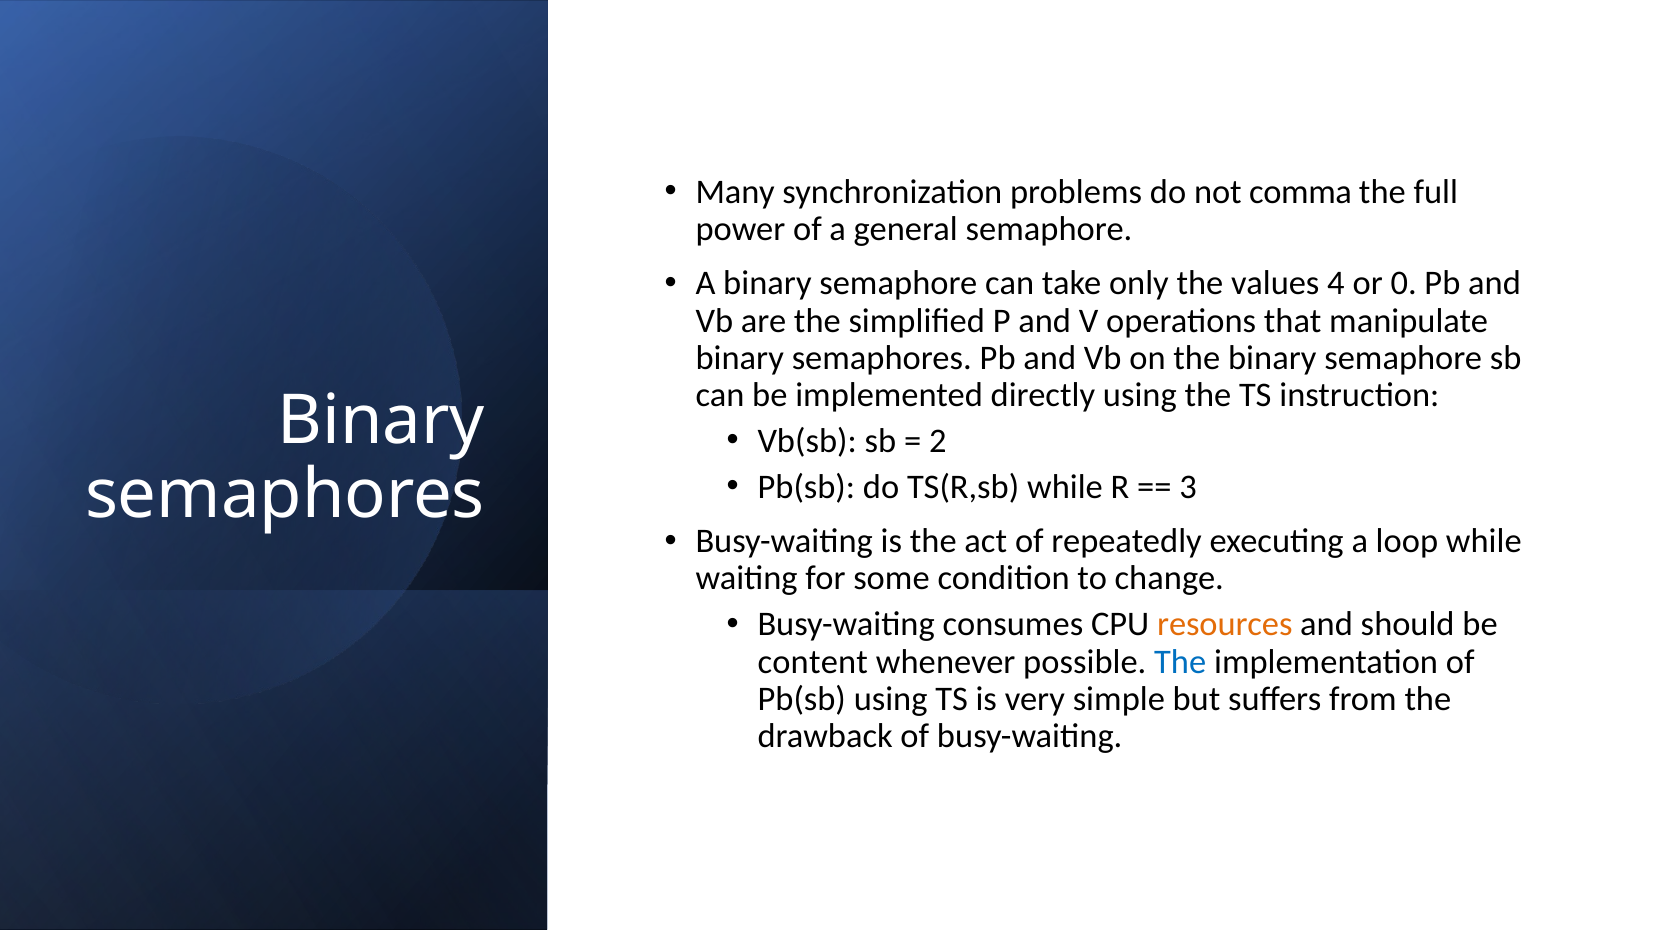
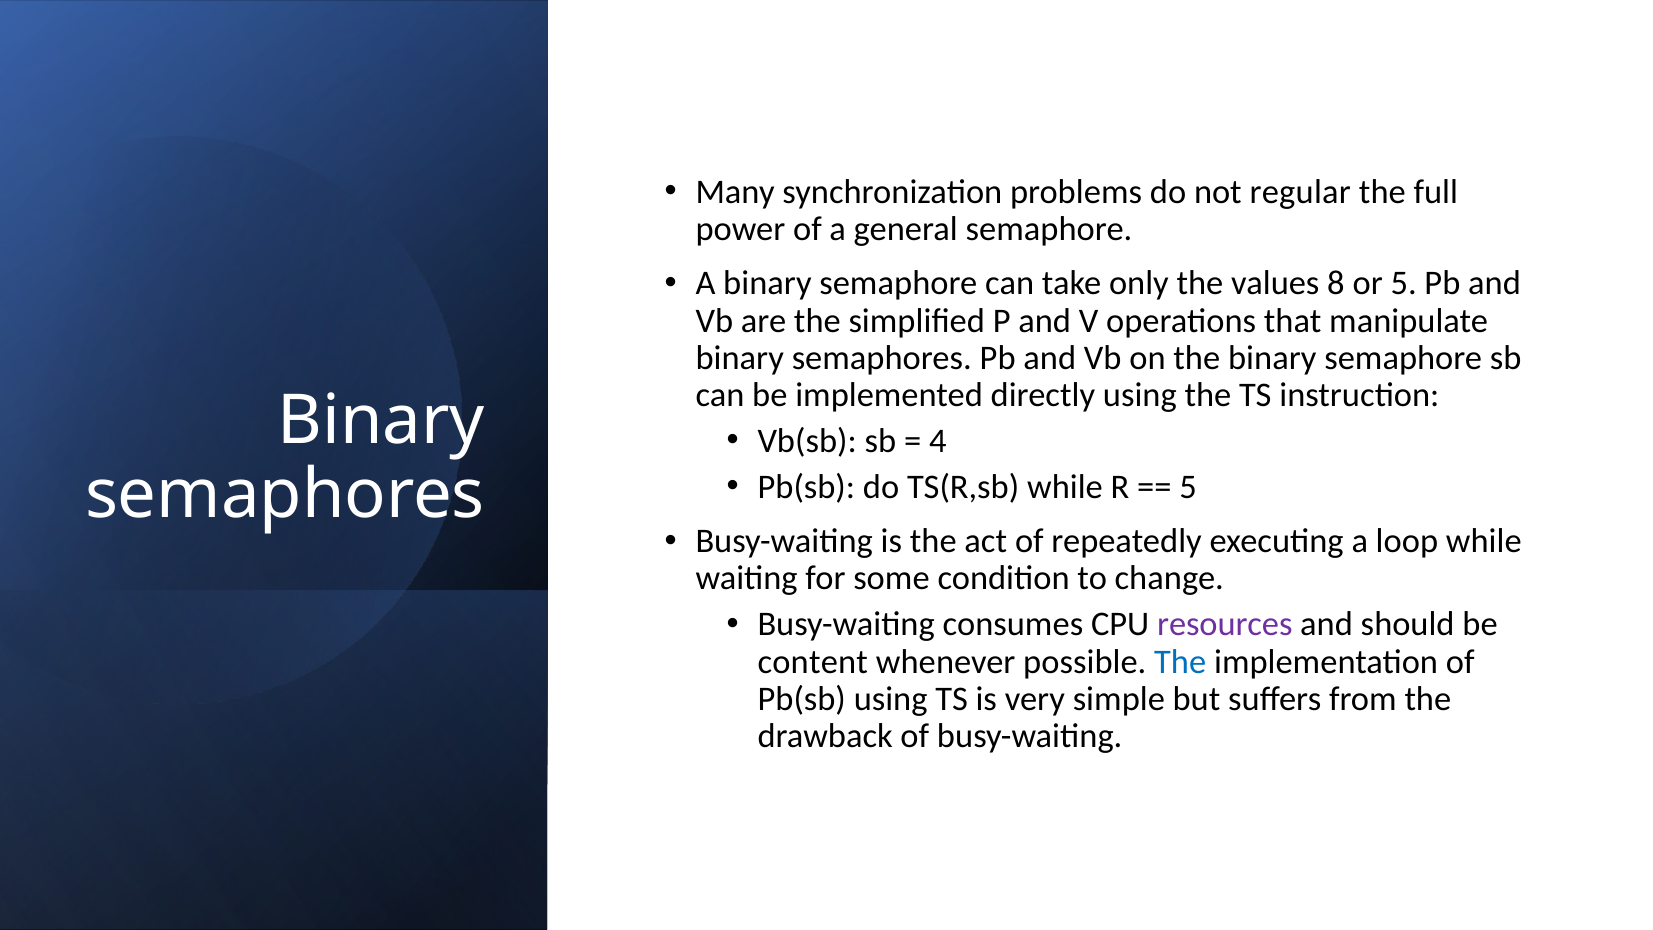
comma: comma -> regular
4: 4 -> 8
or 0: 0 -> 5
2: 2 -> 4
3 at (1188, 487): 3 -> 5
resources colour: orange -> purple
